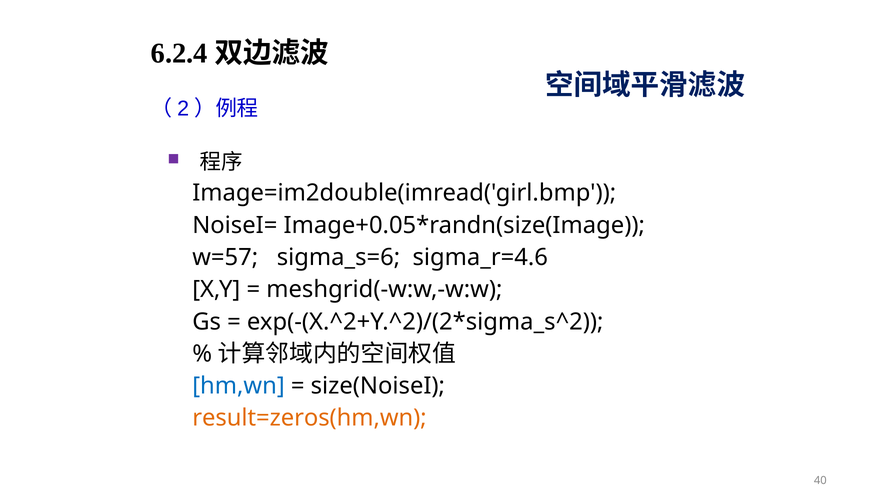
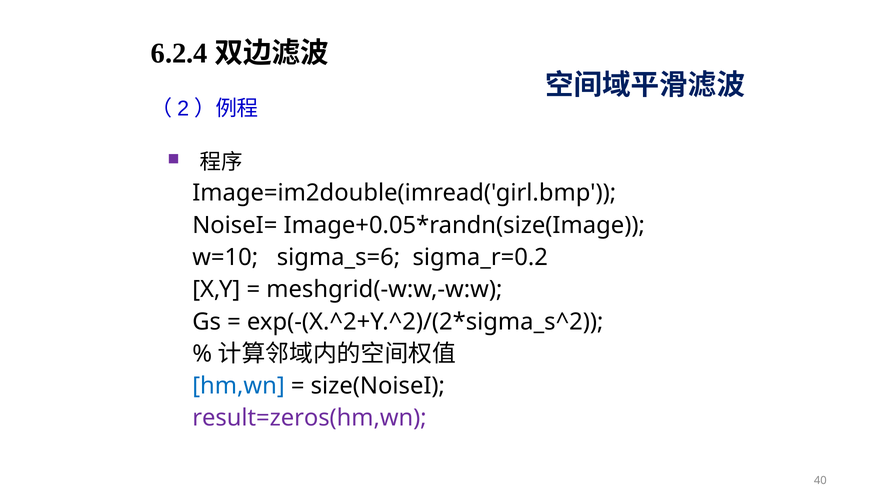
w=57: w=57 -> w=10
sigma_r=4.6: sigma_r=4.6 -> sigma_r=0.2
result=zeros(hm,wn colour: orange -> purple
